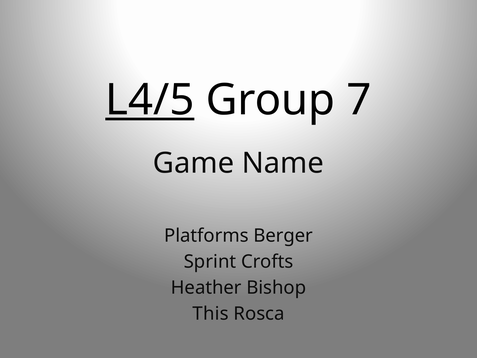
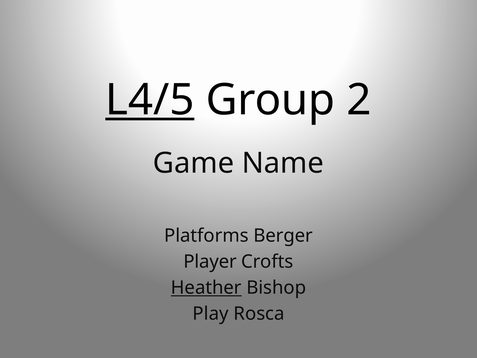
7: 7 -> 2
Sprint: Sprint -> Player
Heather underline: none -> present
This: This -> Play
